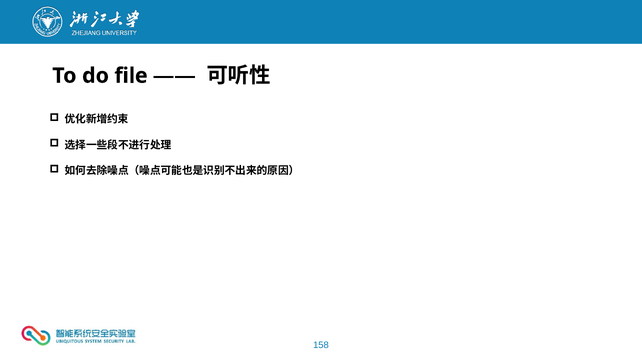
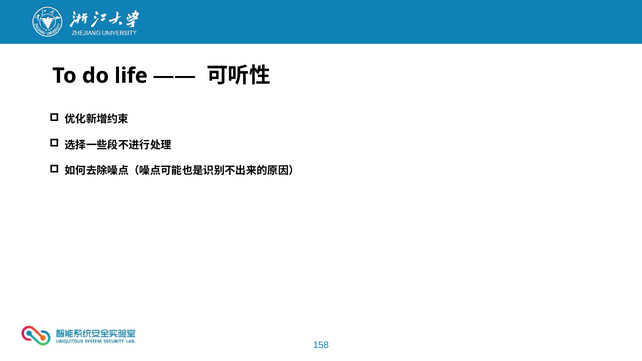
file: file -> life
